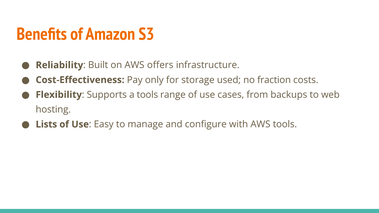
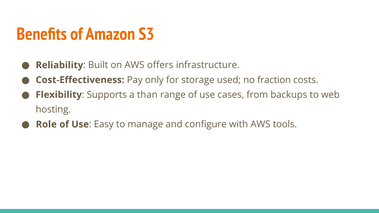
a tools: tools -> than
Lists: Lists -> Role
